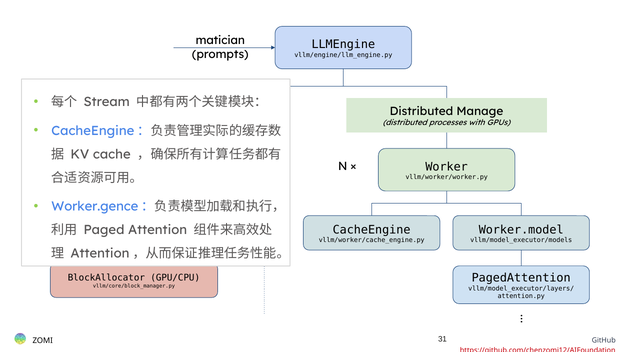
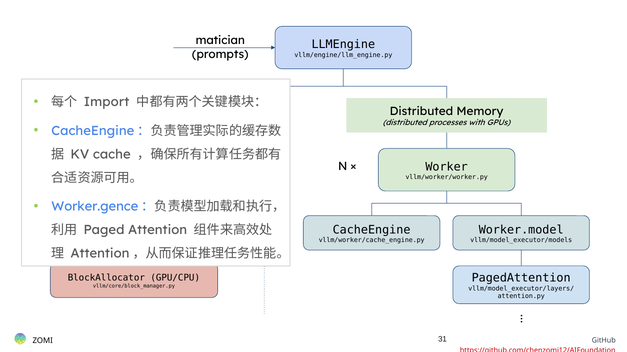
Stream: Stream -> Import
Manage: Manage -> Memory
